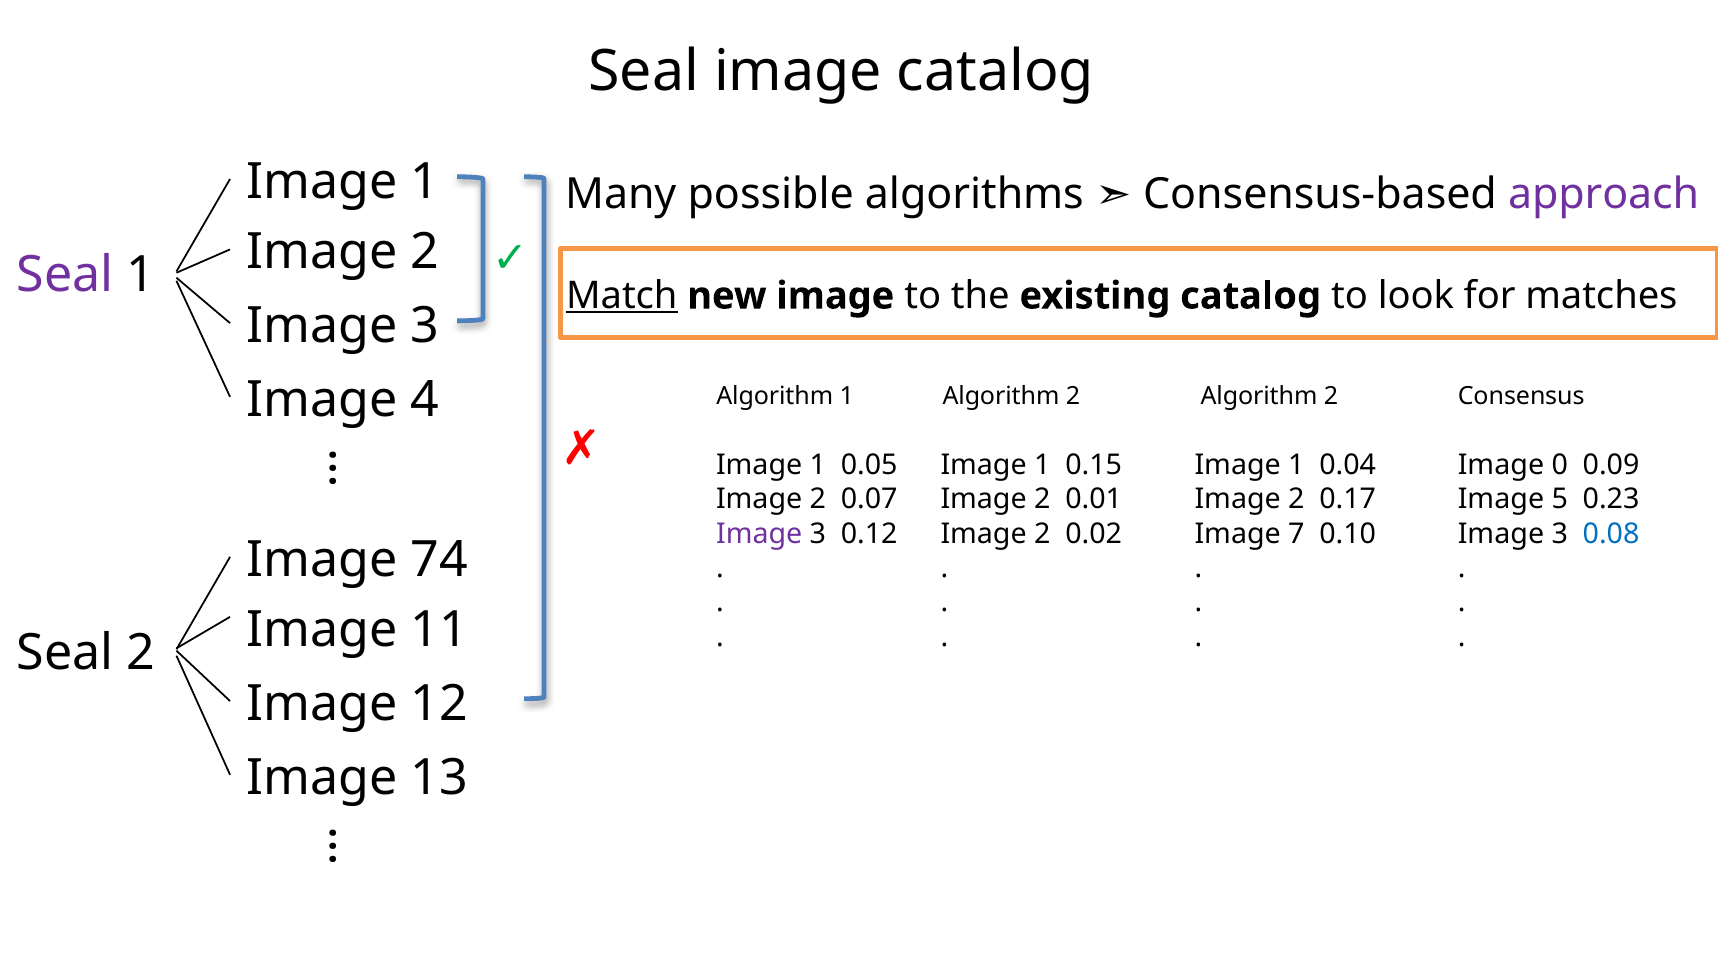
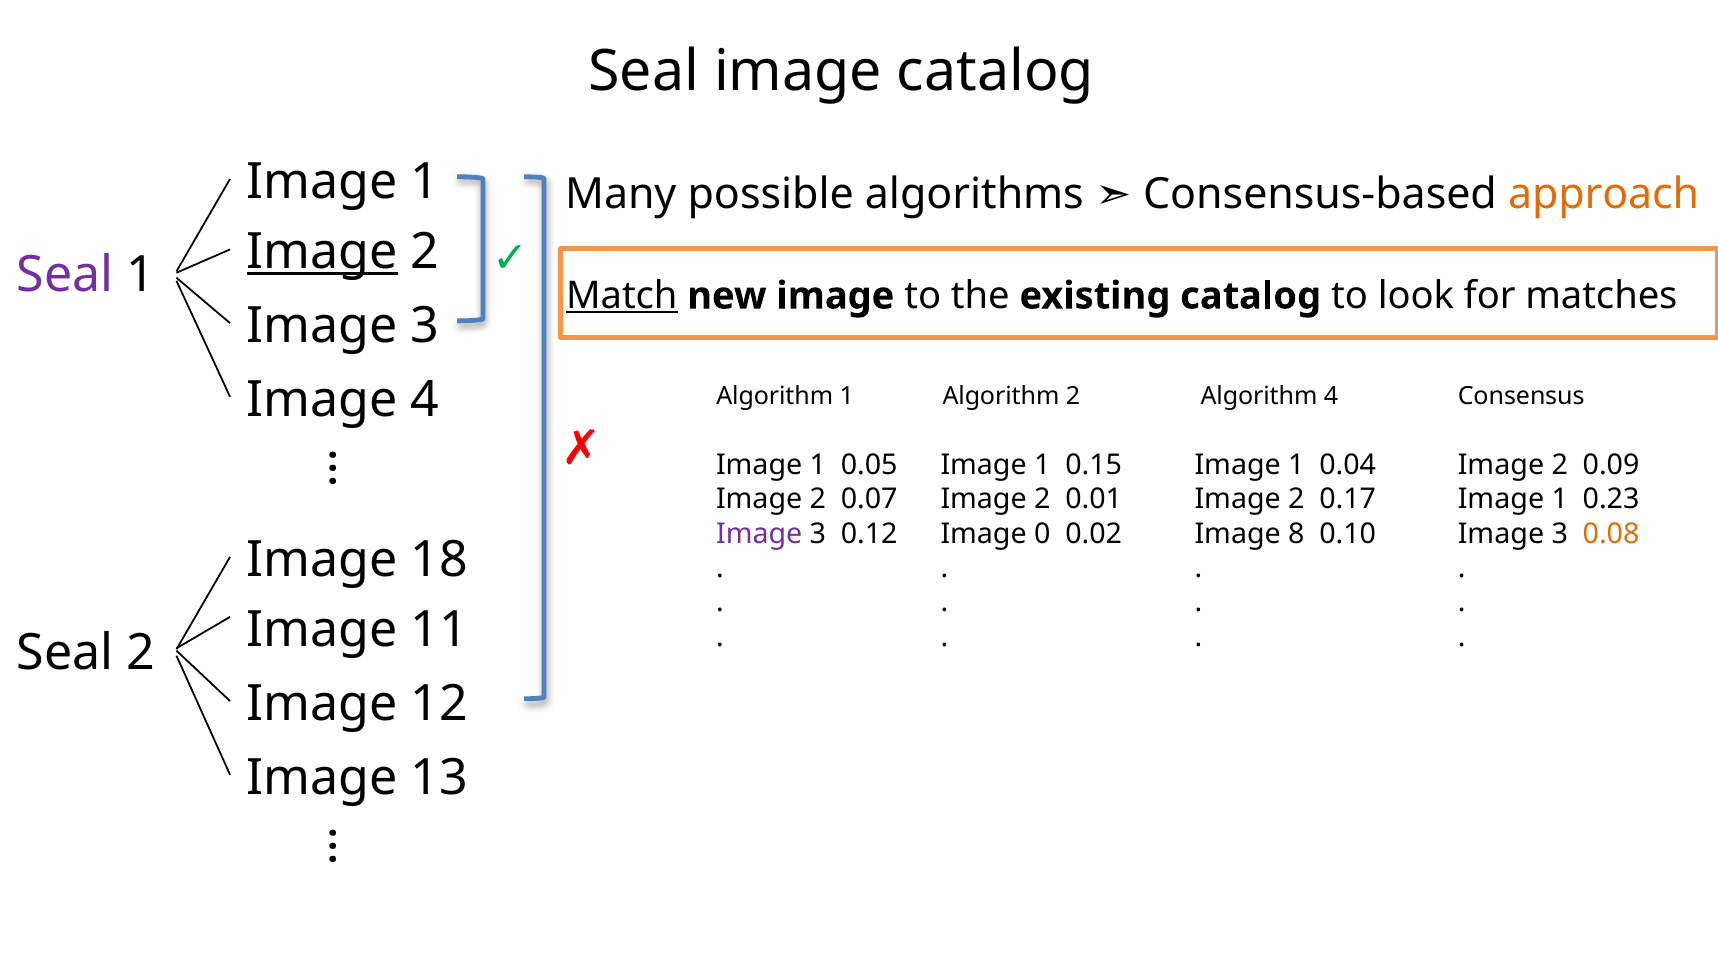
approach colour: purple -> orange
Image at (322, 252) underline: none -> present
2 Algorithm 2: 2 -> 4
0 at (1560, 465): 0 -> 2
5 at (1560, 500): 5 -> 1
2 at (1042, 534): 2 -> 0
7: 7 -> 8
0.08 colour: blue -> orange
74: 74 -> 18
